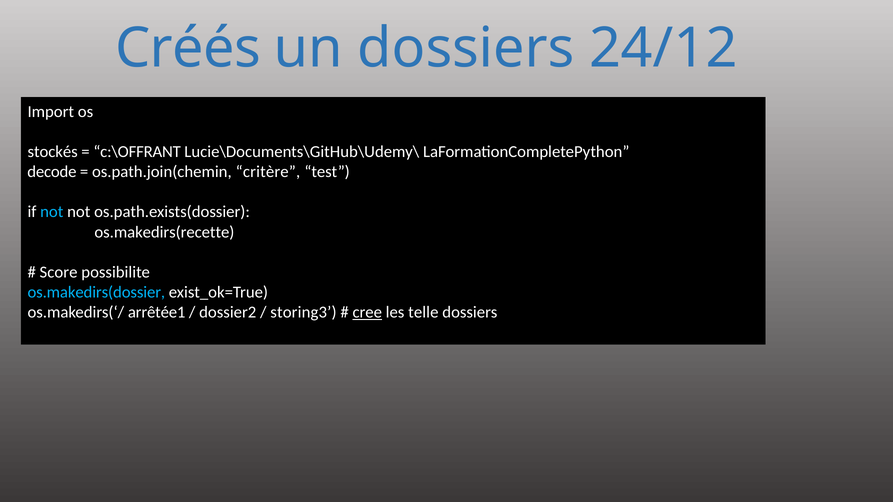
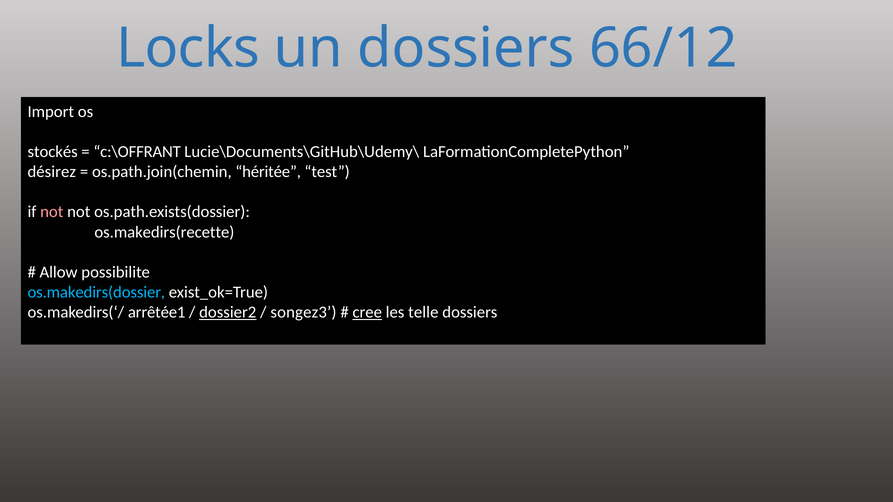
Créés: Créés -> Locks
24/12: 24/12 -> 66/12
decode: decode -> désirez
critère: critère -> héritée
not at (52, 212) colour: light blue -> pink
Score: Score -> Allow
dossier2 underline: none -> present
storing3: storing3 -> songez3
